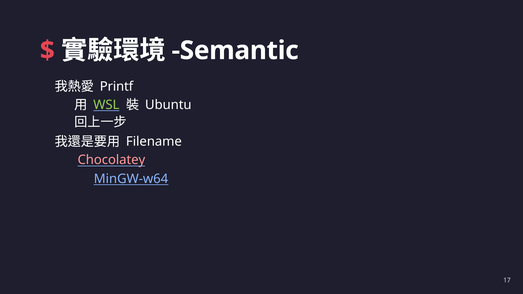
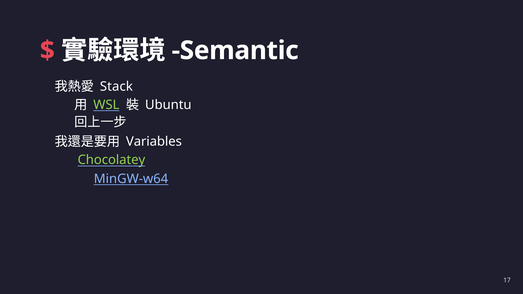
Printf: Printf -> Stack
Filename: Filename -> Variables
Chocolatey colour: pink -> light green
